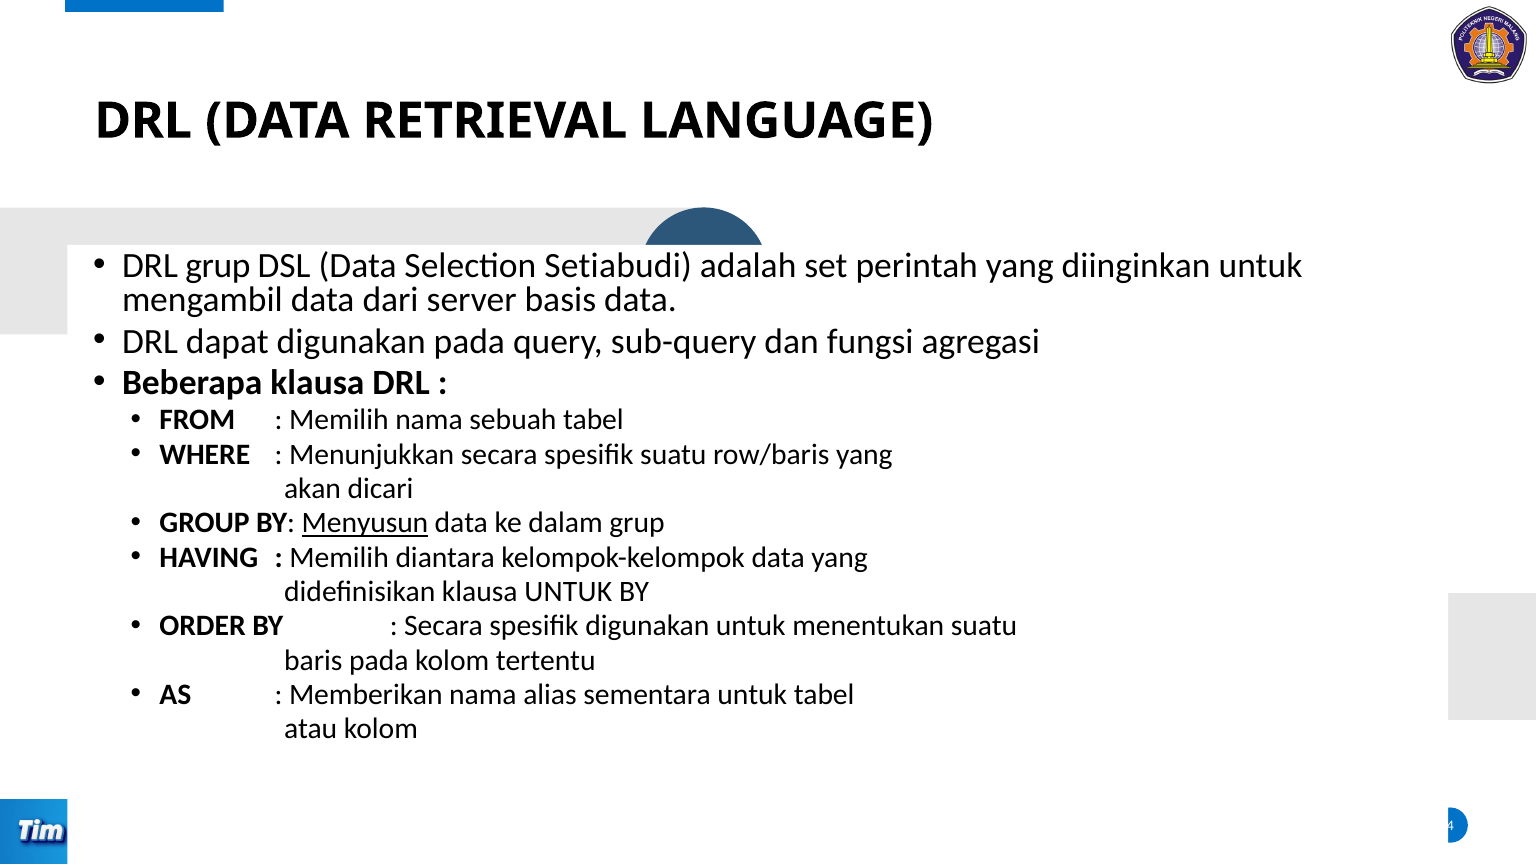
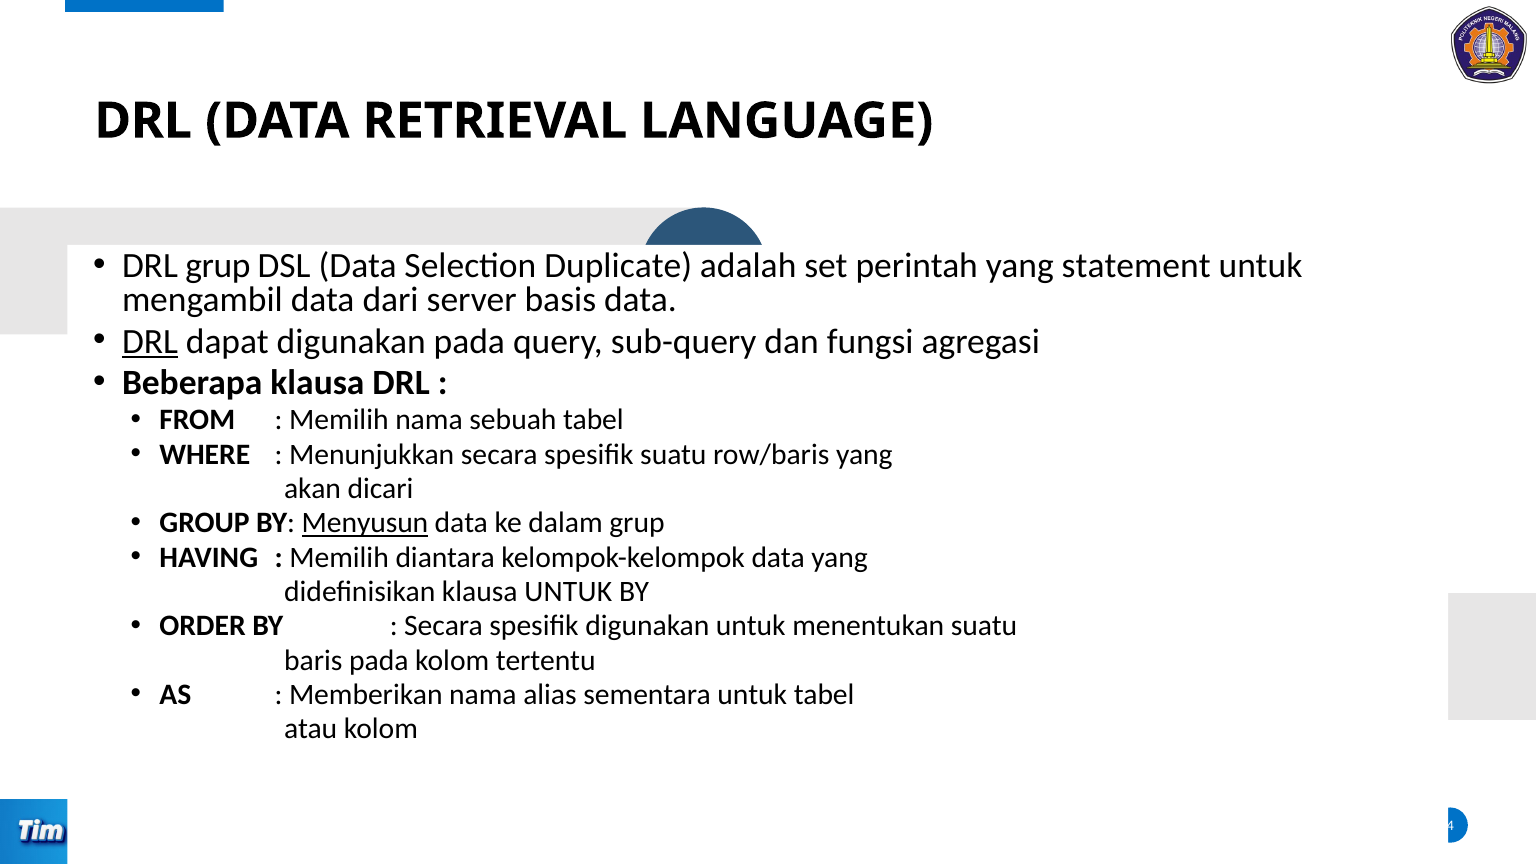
Setiabudi: Setiabudi -> Duplicate
diinginkan: diinginkan -> statement
DRL at (150, 341) underline: none -> present
